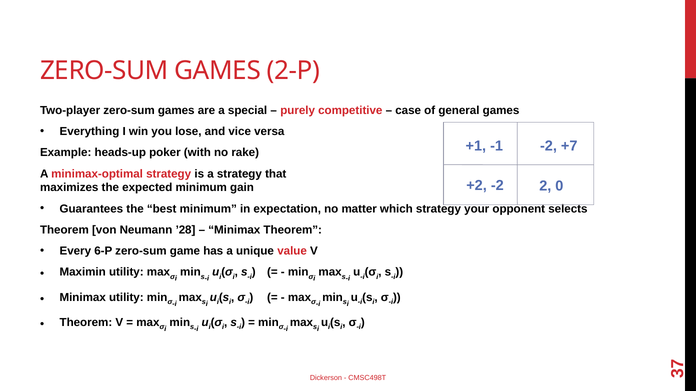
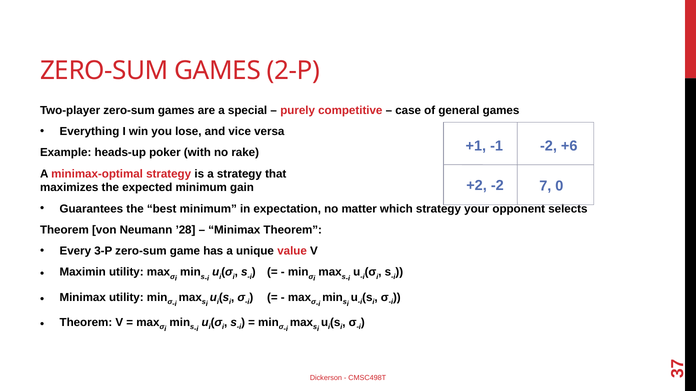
+7: +7 -> +6
-2 2: 2 -> 7
6-P: 6-P -> 3-P
